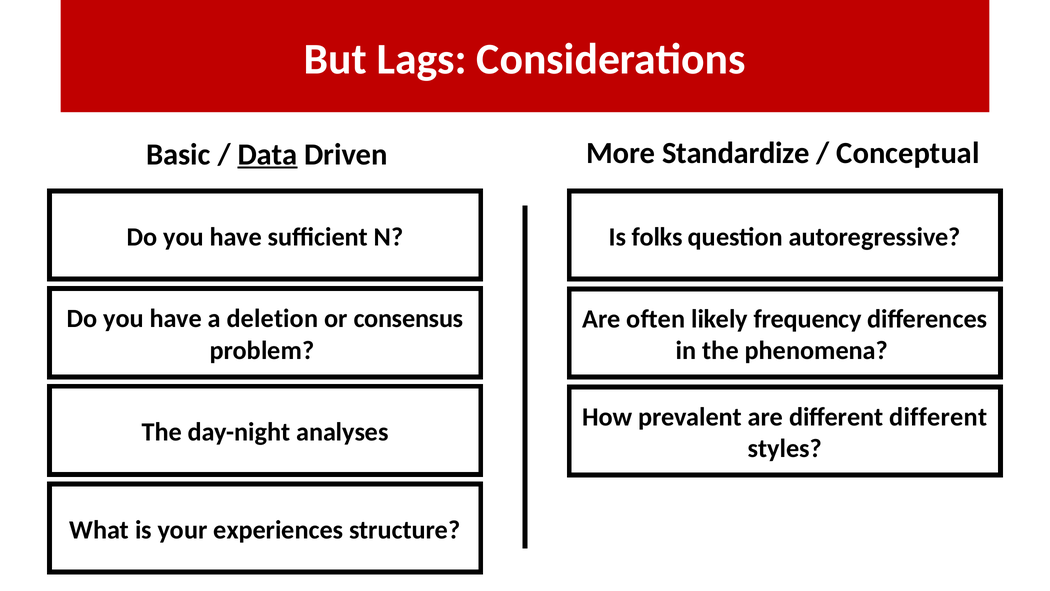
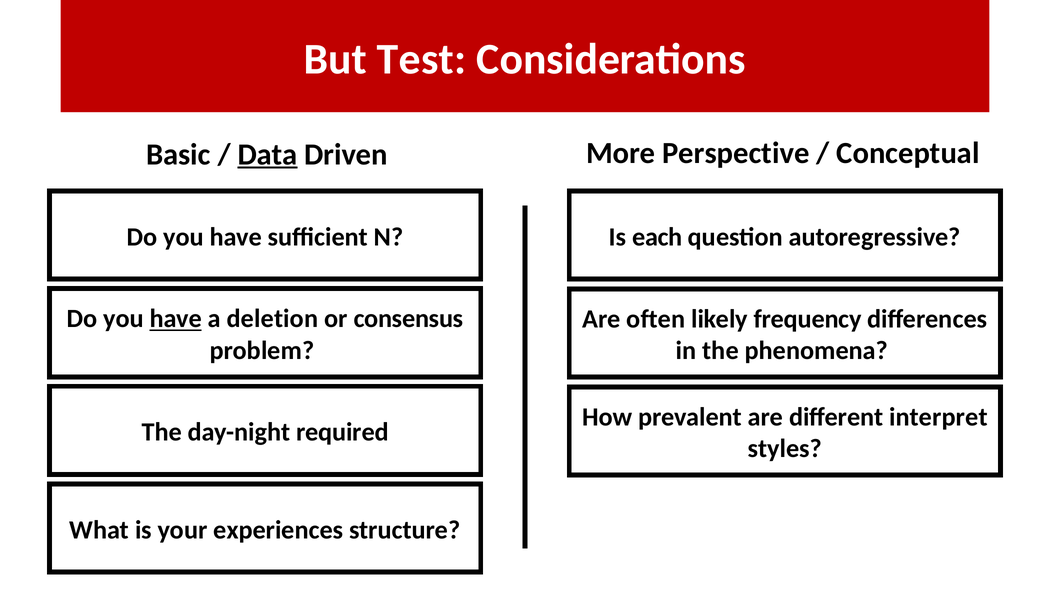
Lags: Lags -> Test
Standardize: Standardize -> Perspective
folks: folks -> each
have at (176, 319) underline: none -> present
different different: different -> interpret
analyses: analyses -> required
